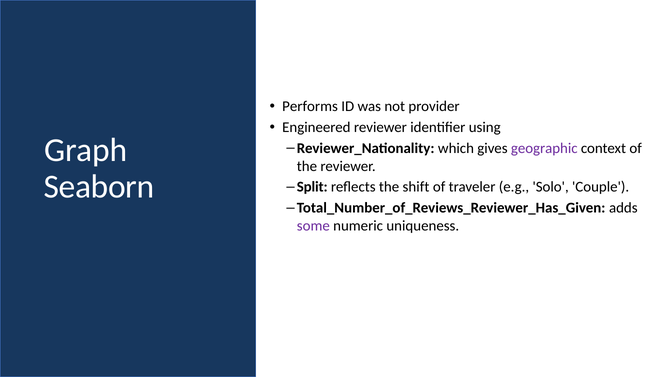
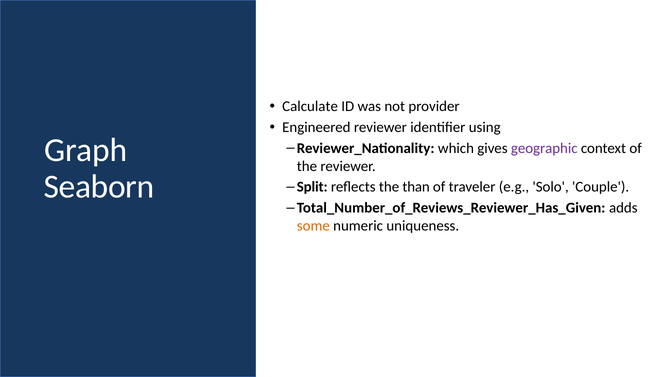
Performs: Performs -> Calculate
shift: shift -> than
some colour: purple -> orange
